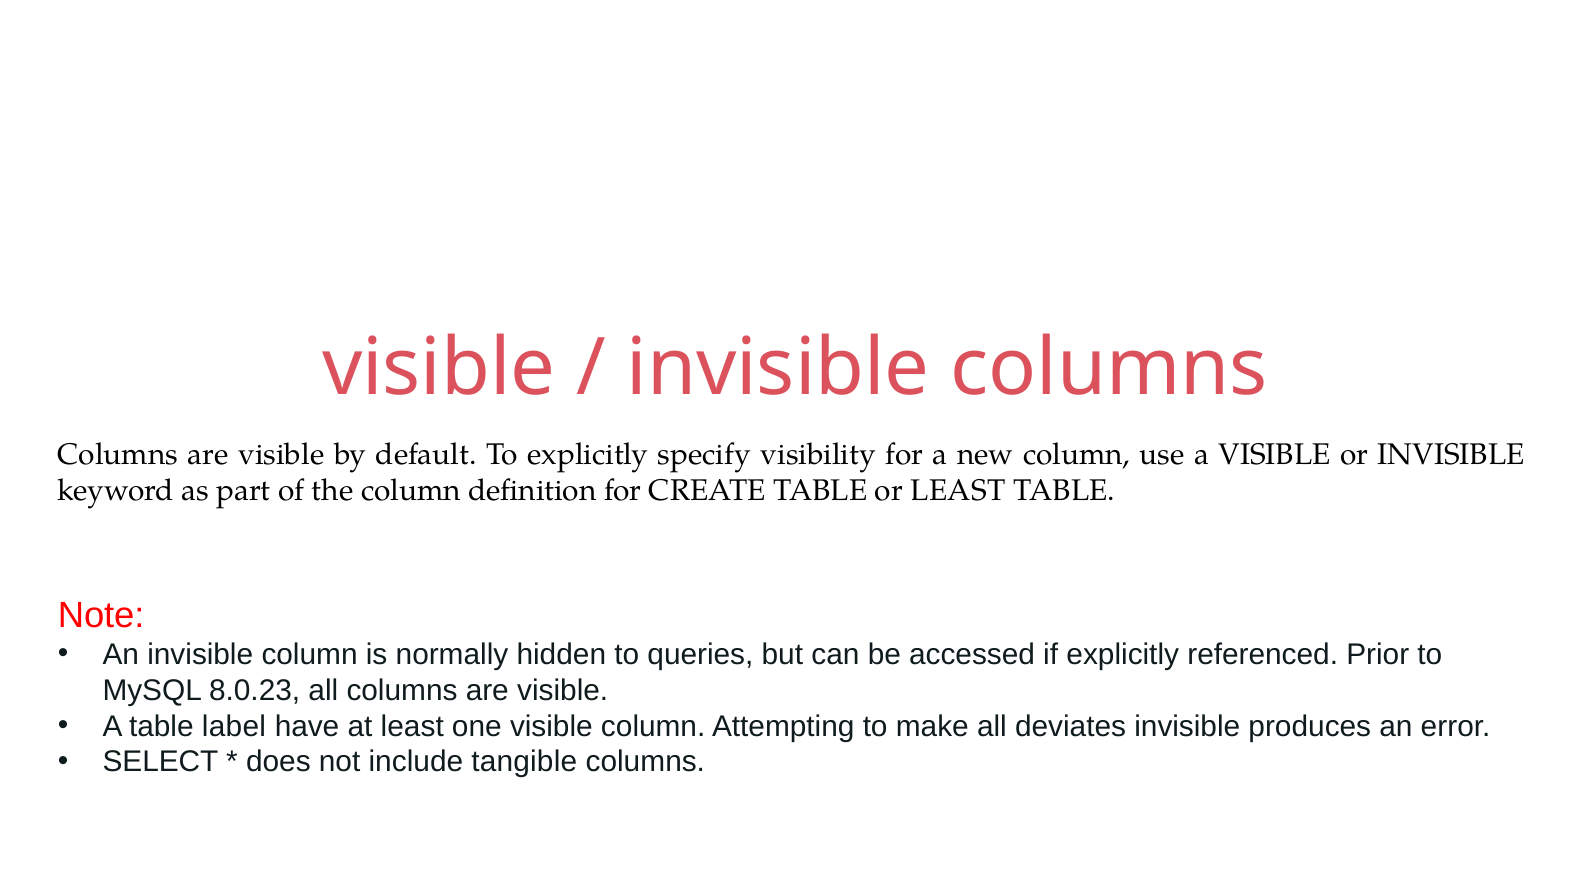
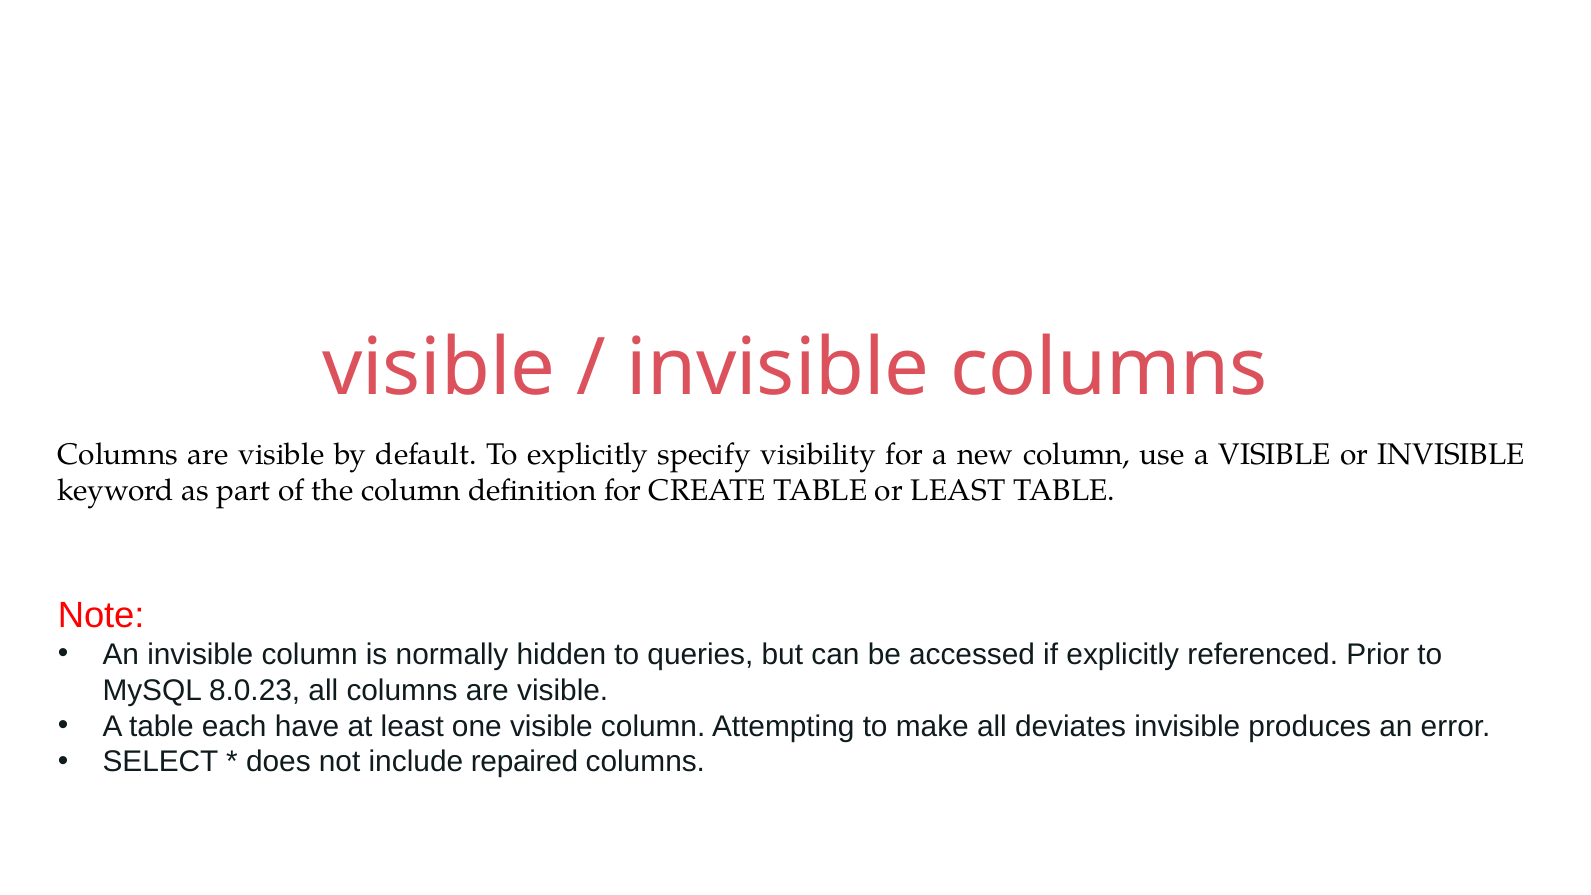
label: label -> each
tangible: tangible -> repaired
